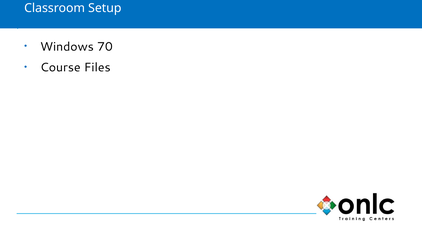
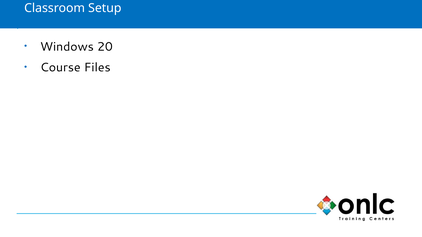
70: 70 -> 20
